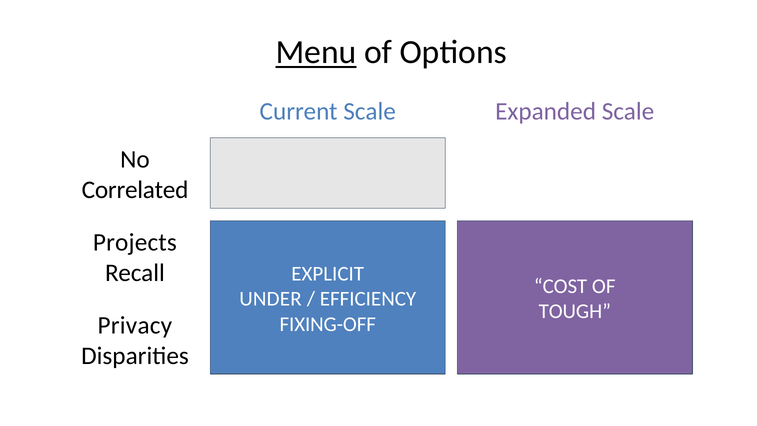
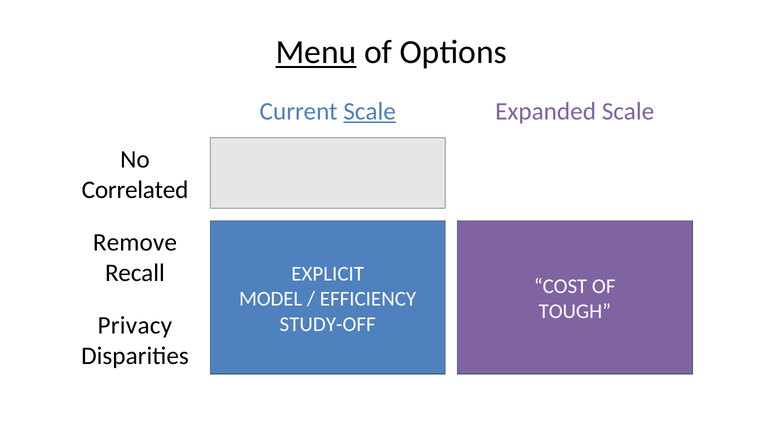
Scale at (370, 111) underline: none -> present
Projects: Projects -> Remove
UNDER: UNDER -> MODEL
FIXING-OFF: FIXING-OFF -> STUDY-OFF
